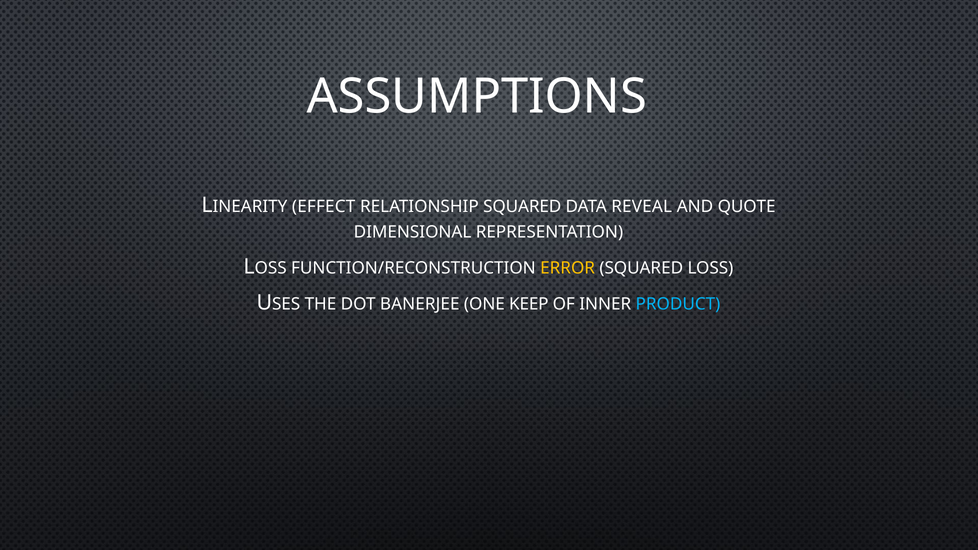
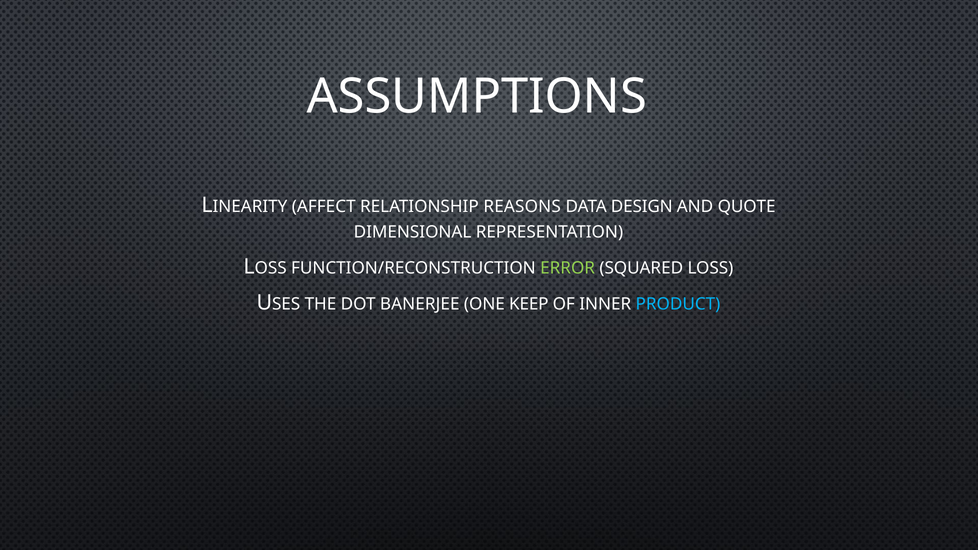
EFFECT: EFFECT -> AFFECT
RELATIONSHIP SQUARED: SQUARED -> REASONS
REVEAL: REVEAL -> DESIGN
ERROR colour: yellow -> light green
